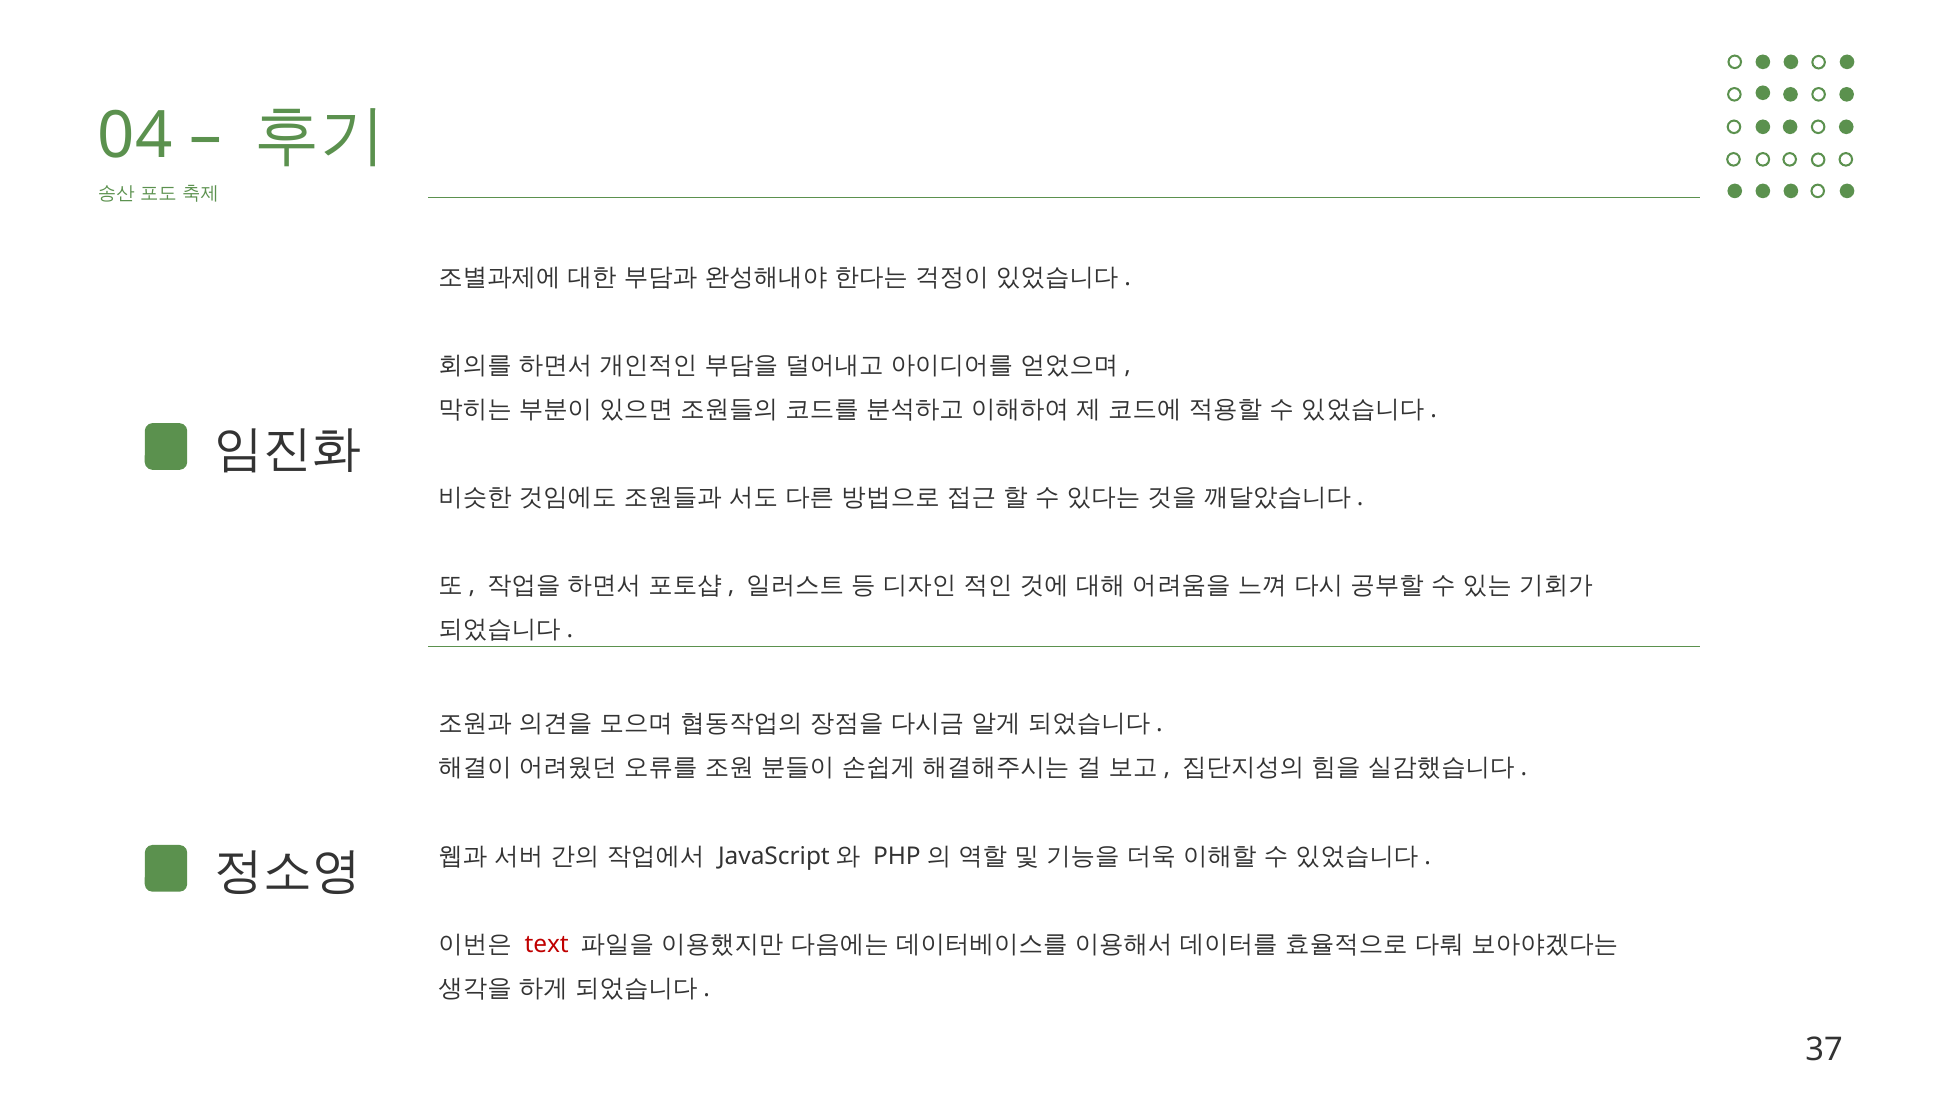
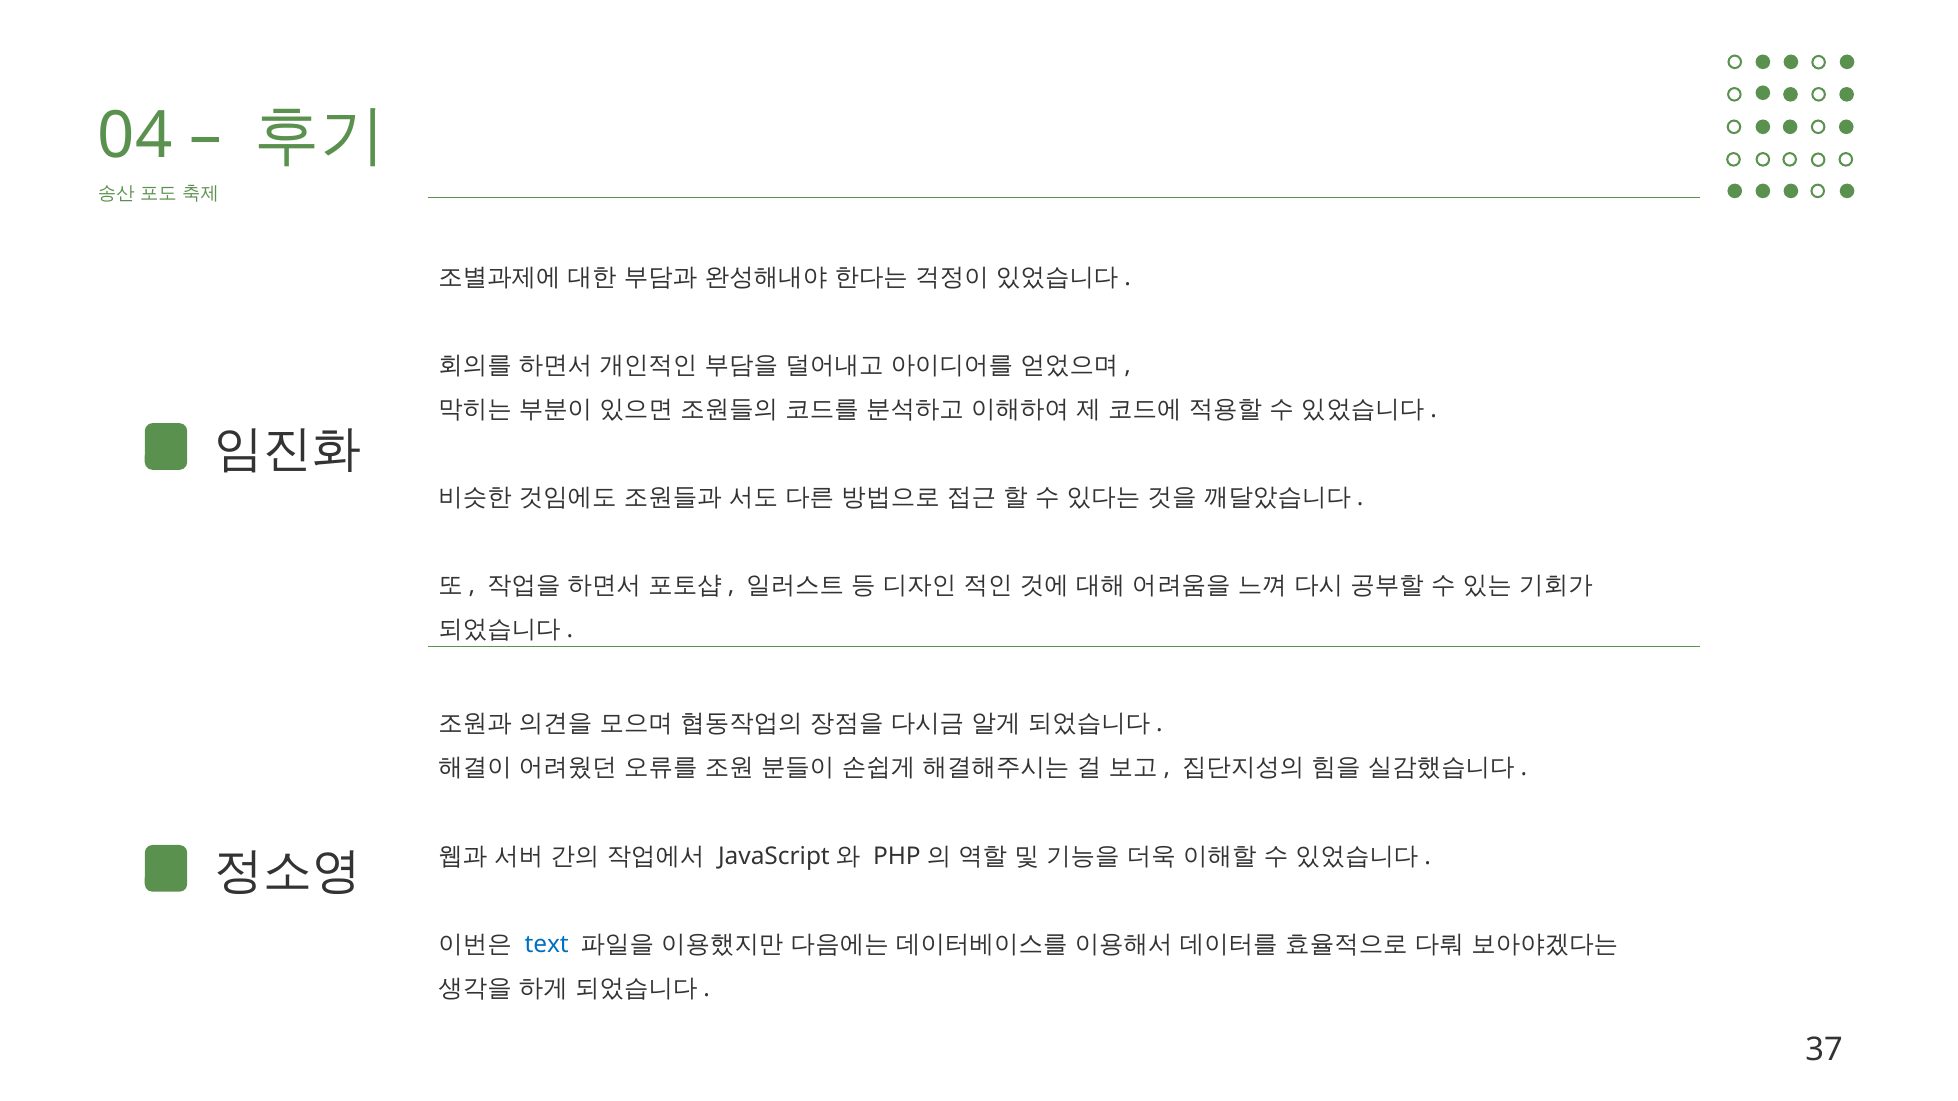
text colour: red -> blue
